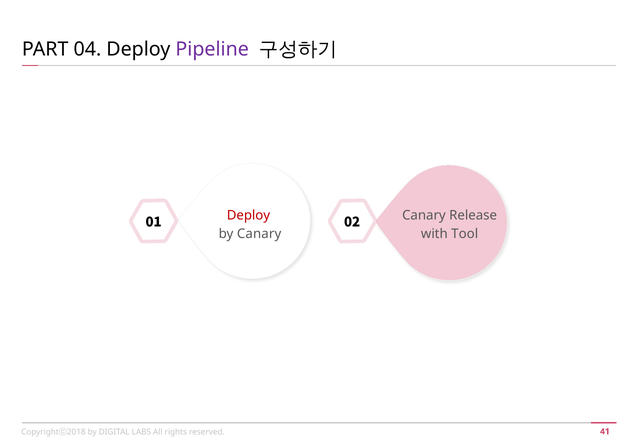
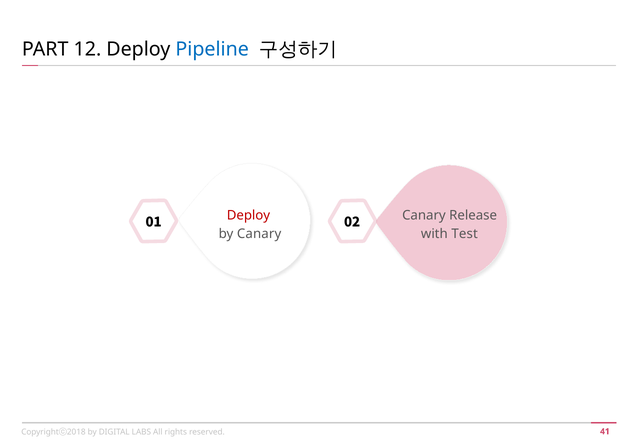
04: 04 -> 12
Pipeline colour: purple -> blue
Tool: Tool -> Test
